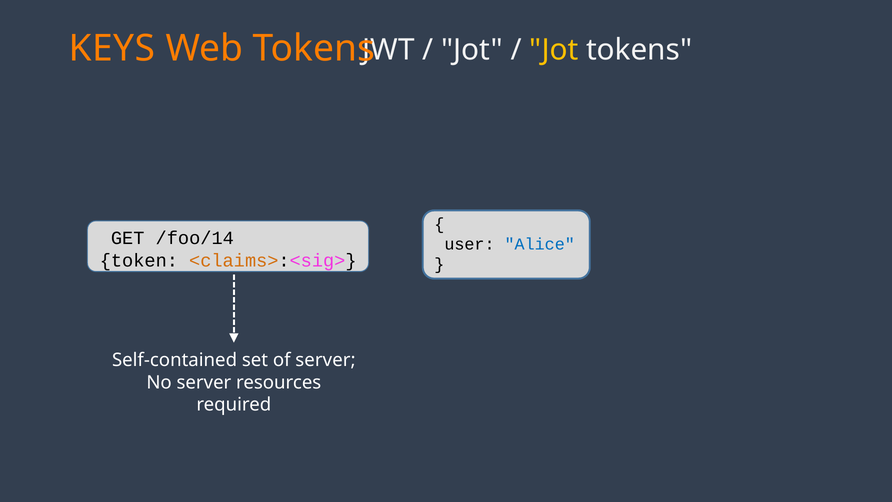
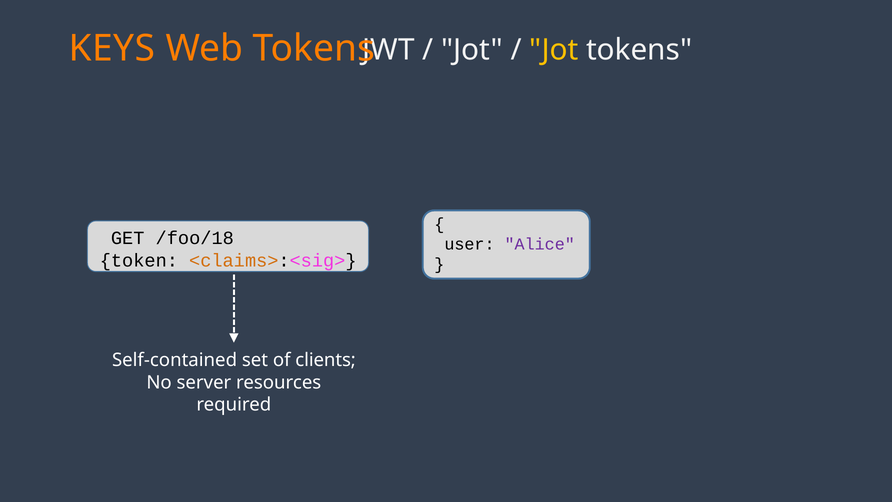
/foo/14: /foo/14 -> /foo/18
Alice colour: blue -> purple
of server: server -> clients
